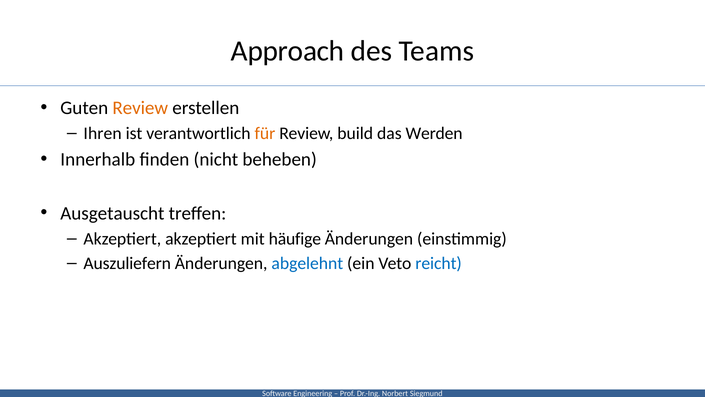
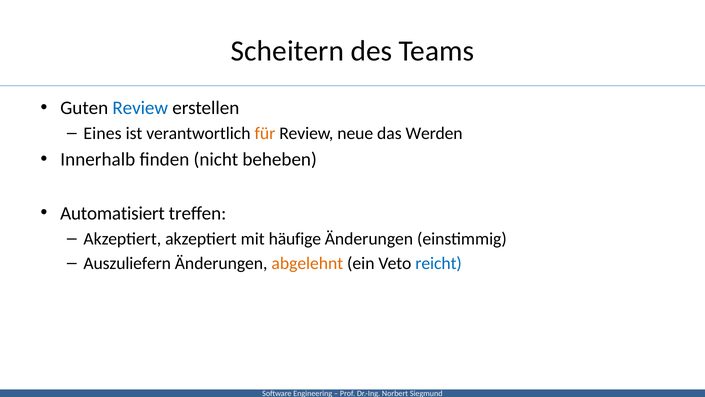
Approach: Approach -> Scheitern
Review at (140, 108) colour: orange -> blue
Ihren: Ihren -> Eines
build: build -> neue
Ausgetauscht: Ausgetauscht -> Automatisiert
abgelehnt colour: blue -> orange
